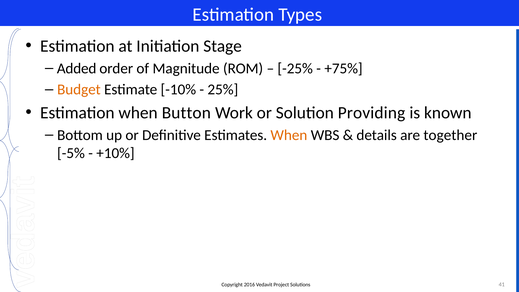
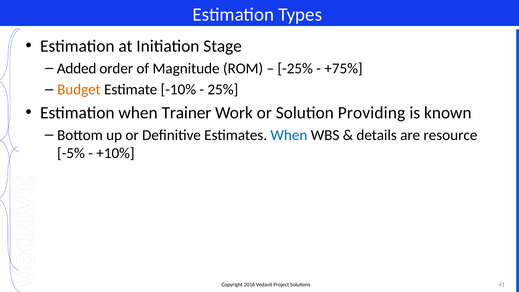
Button: Button -> Trainer
When at (289, 135) colour: orange -> blue
together: together -> resource
